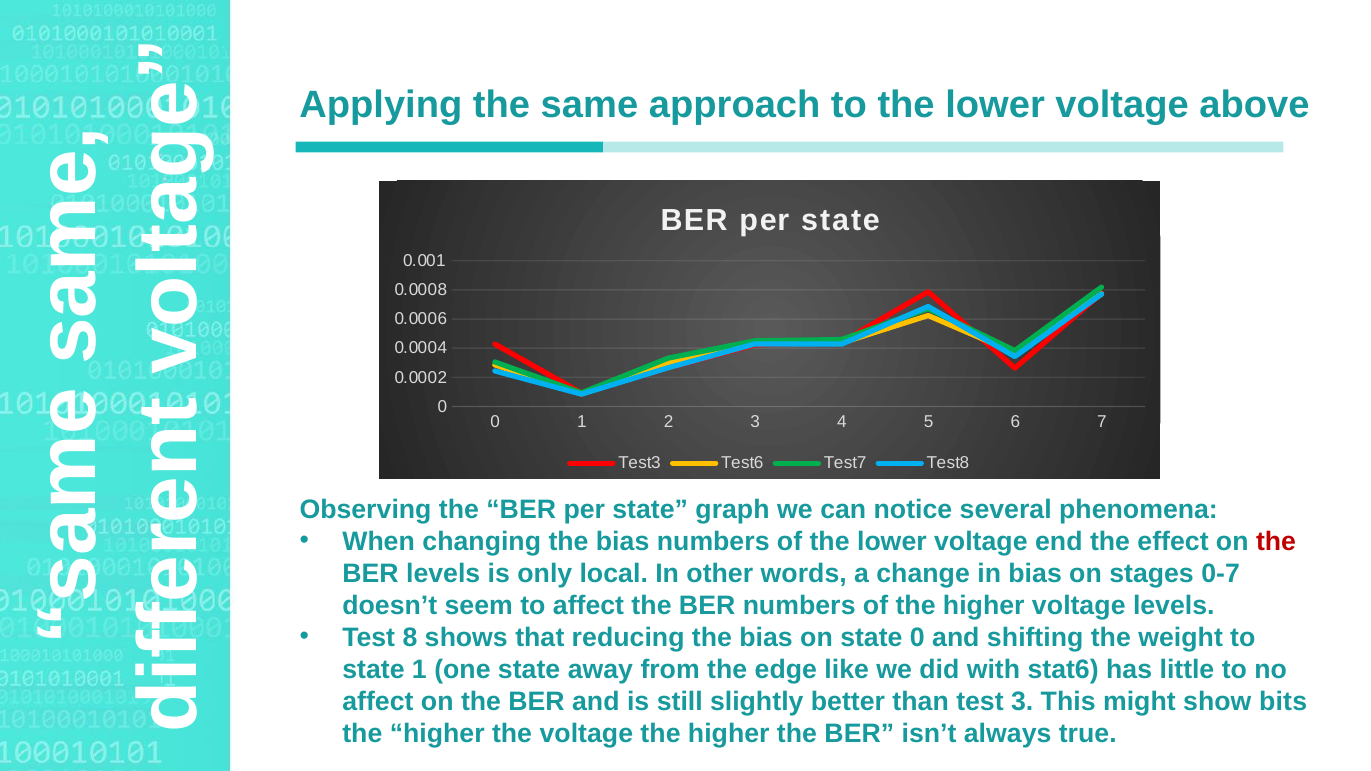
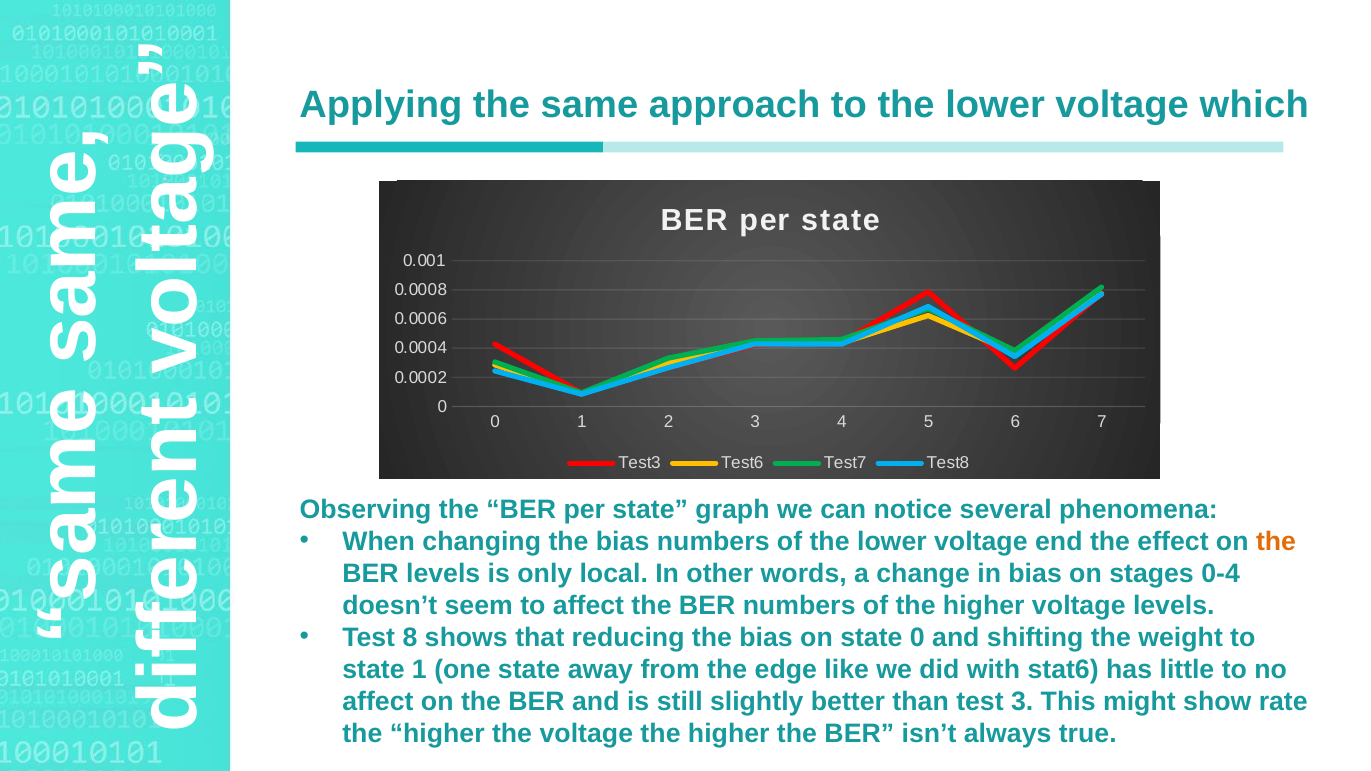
above: above -> which
the at (1276, 541) colour: red -> orange
0-7: 0-7 -> 0-4
bits: bits -> rate
